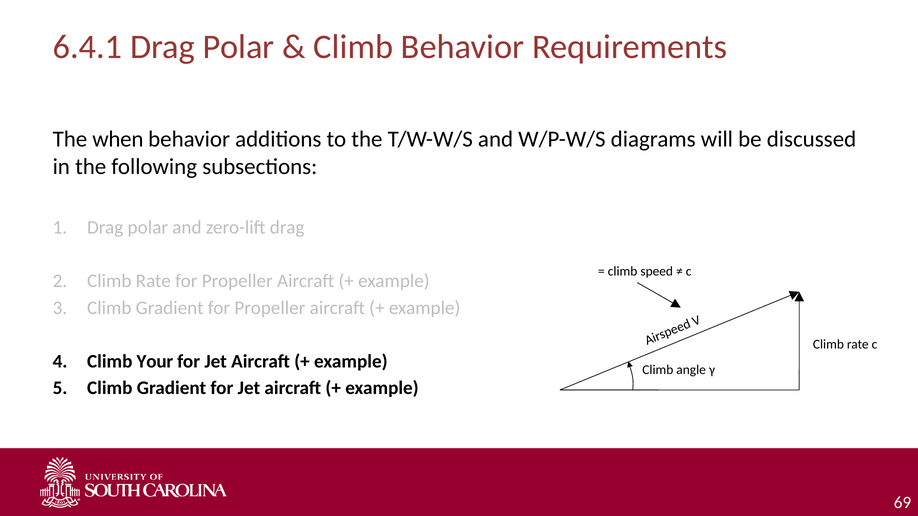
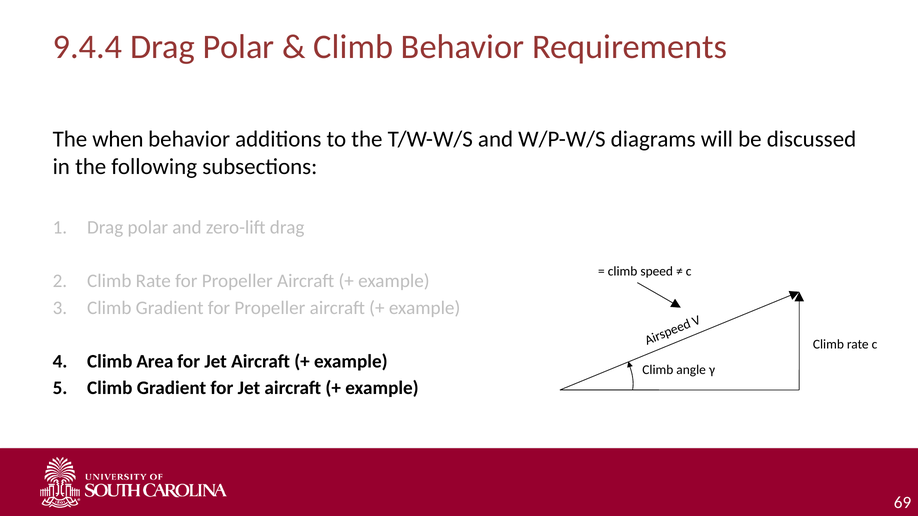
6.4.1: 6.4.1 -> 9.4.4
Your: Your -> Area
